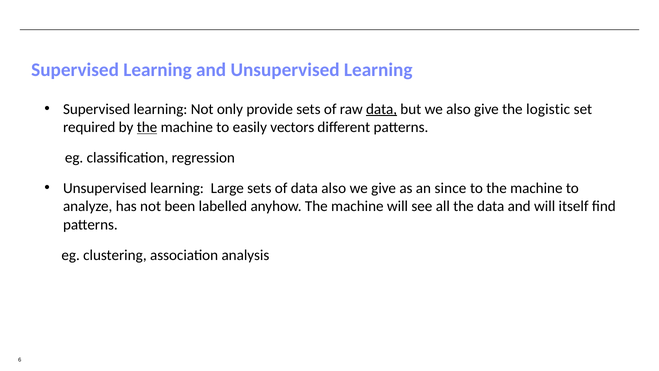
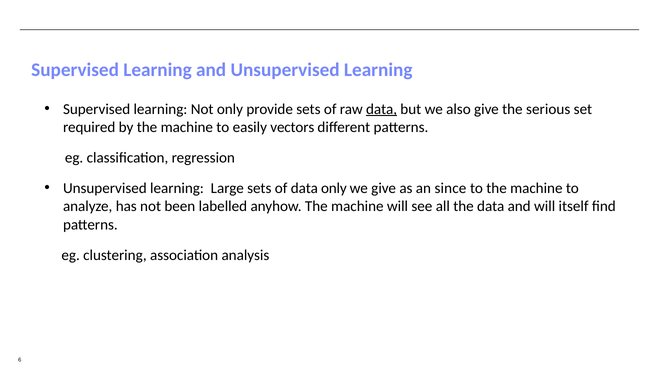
logistic: logistic -> serious
the at (147, 127) underline: present -> none
data also: also -> only
